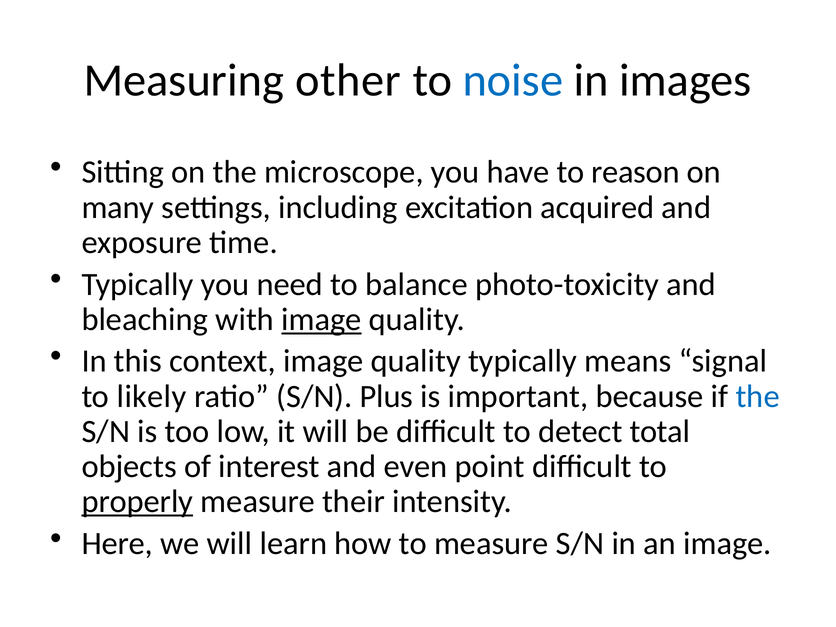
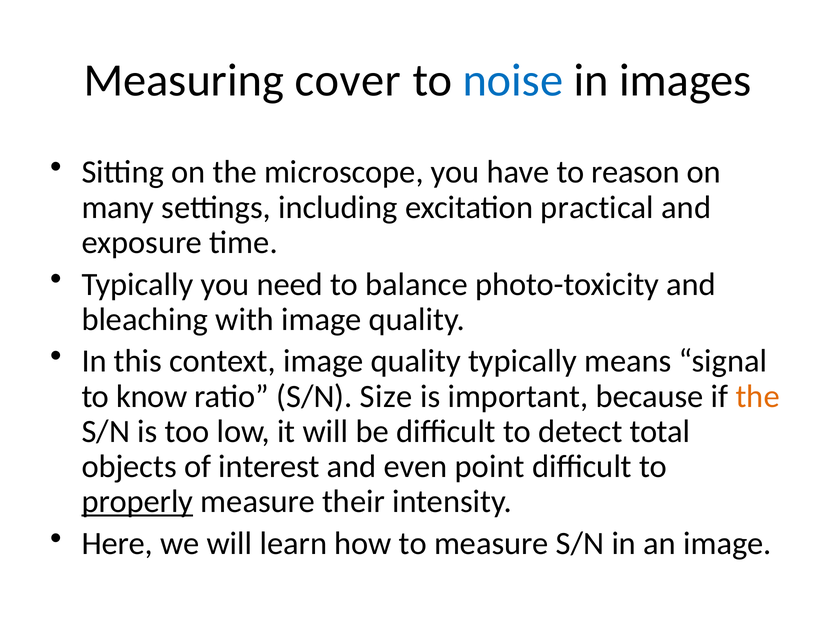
other: other -> cover
acquired: acquired -> practical
image at (321, 319) underline: present -> none
likely: likely -> know
Plus: Plus -> Size
the at (758, 396) colour: blue -> orange
